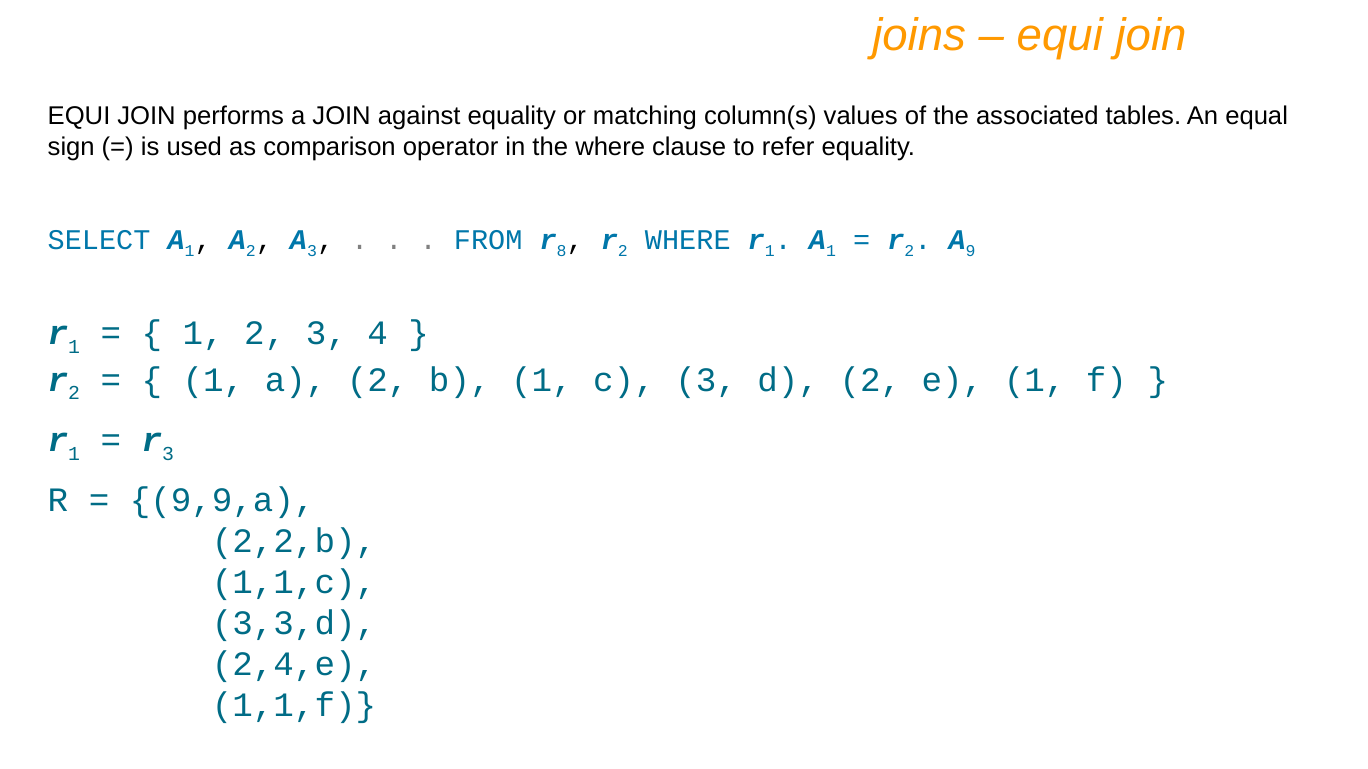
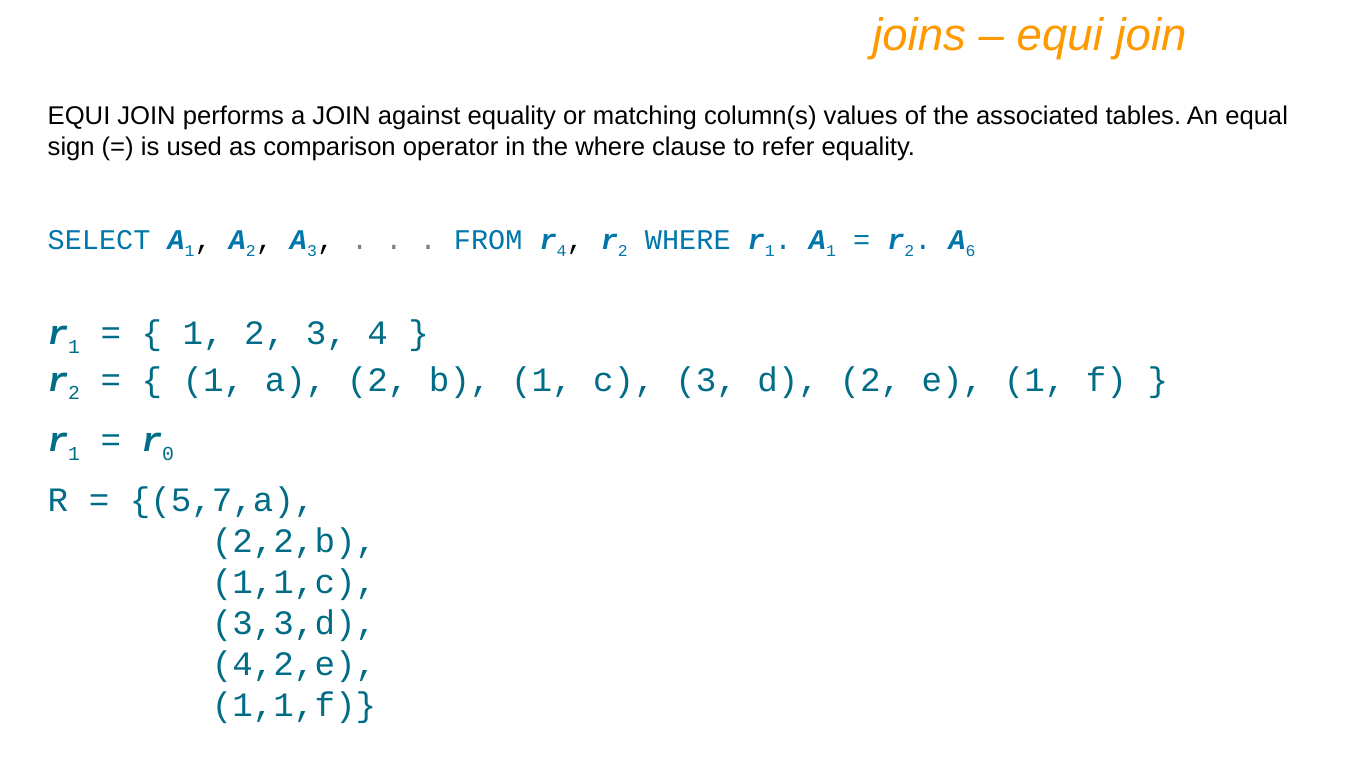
r 8: 8 -> 4
9: 9 -> 6
r 3: 3 -> 0
9,9,a: 9,9,a -> 5,7,a
2,4,e: 2,4,e -> 4,2,e
